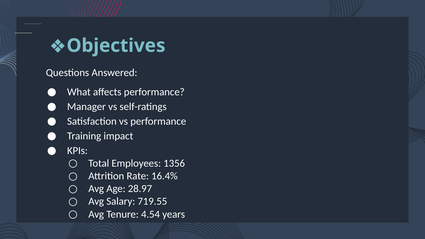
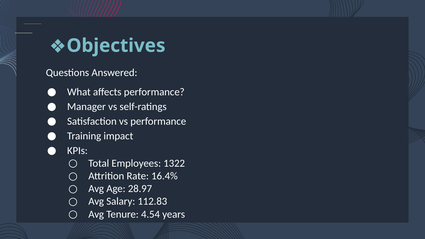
1356: 1356 -> 1322
719.55: 719.55 -> 112.83
